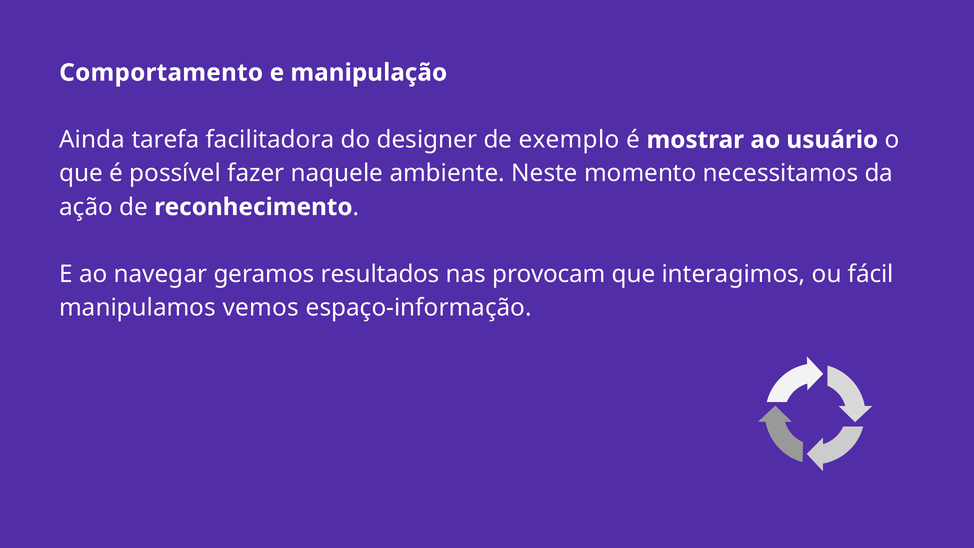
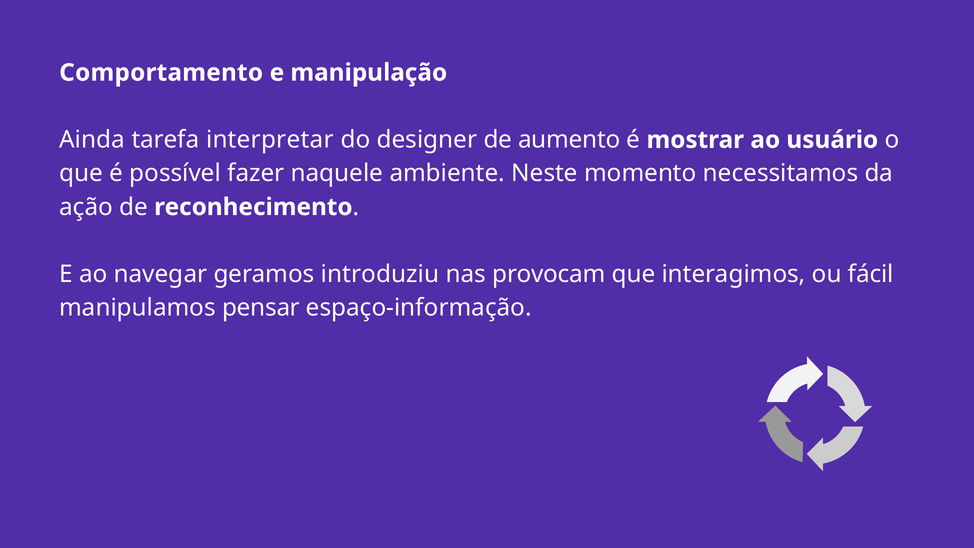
facilitadora: facilitadora -> interpretar
exemplo: exemplo -> aumento
resultados: resultados -> introduziu
vemos: vemos -> pensar
